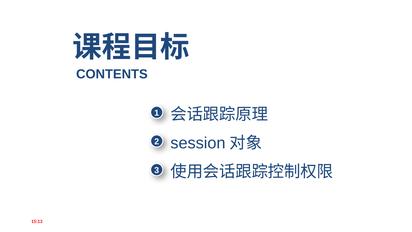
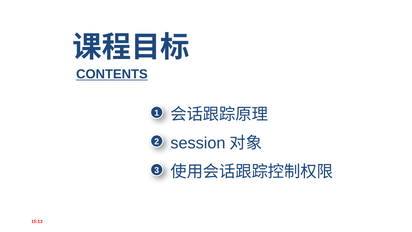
CONTENTS underline: none -> present
